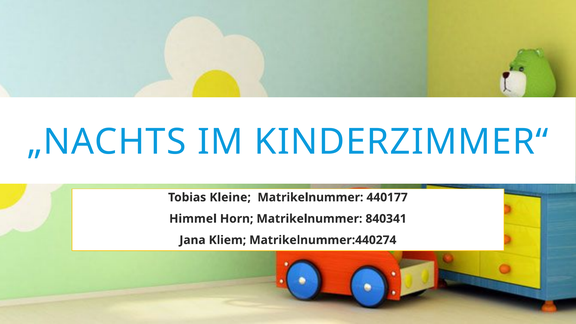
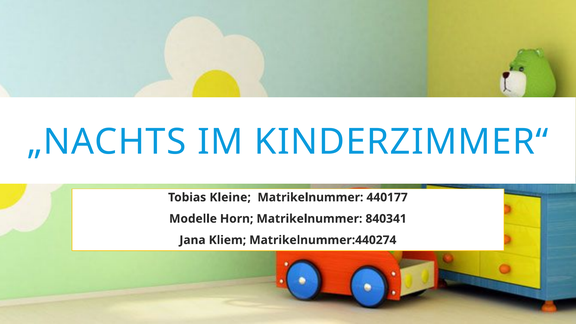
Himmel: Himmel -> Modelle
